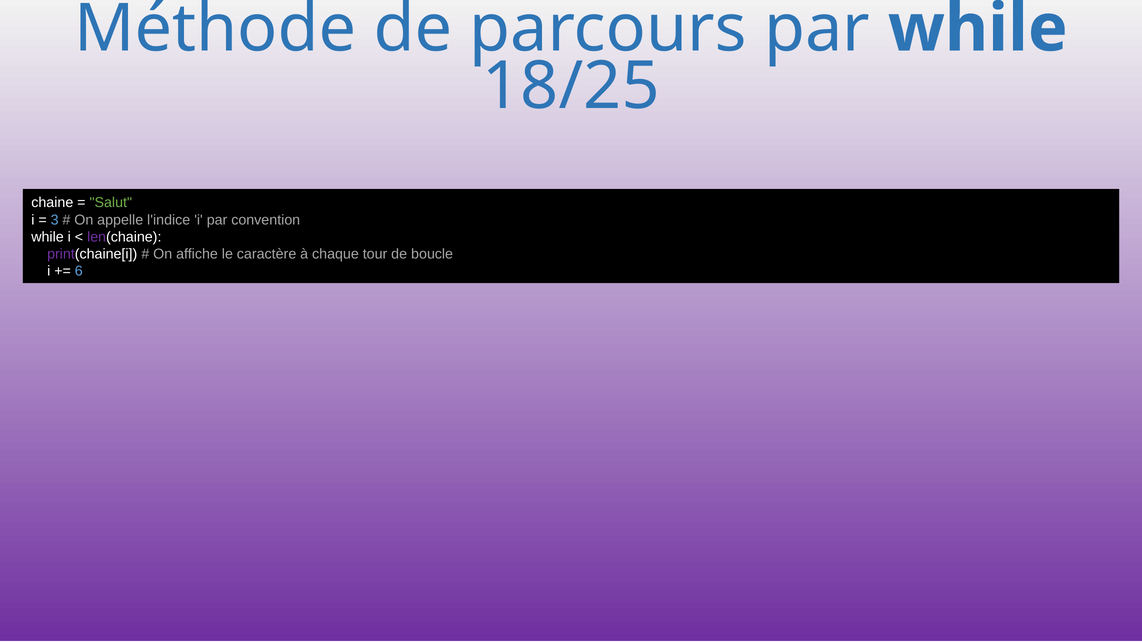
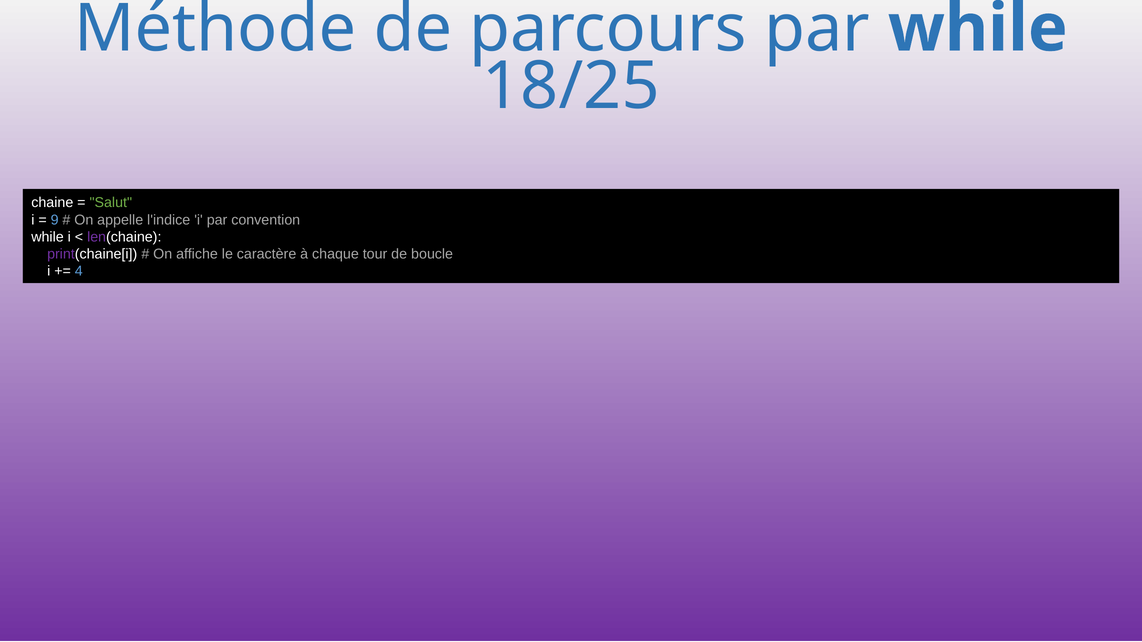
3: 3 -> 9
6: 6 -> 4
